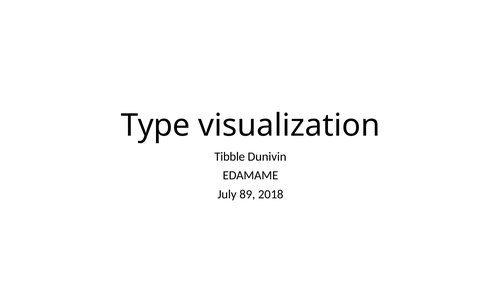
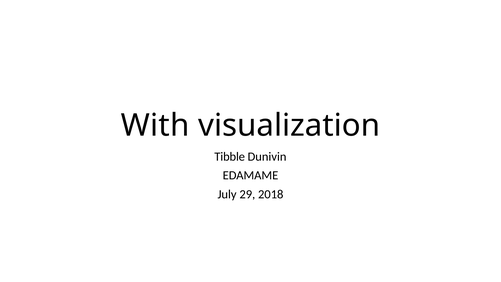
Type: Type -> With
89: 89 -> 29
